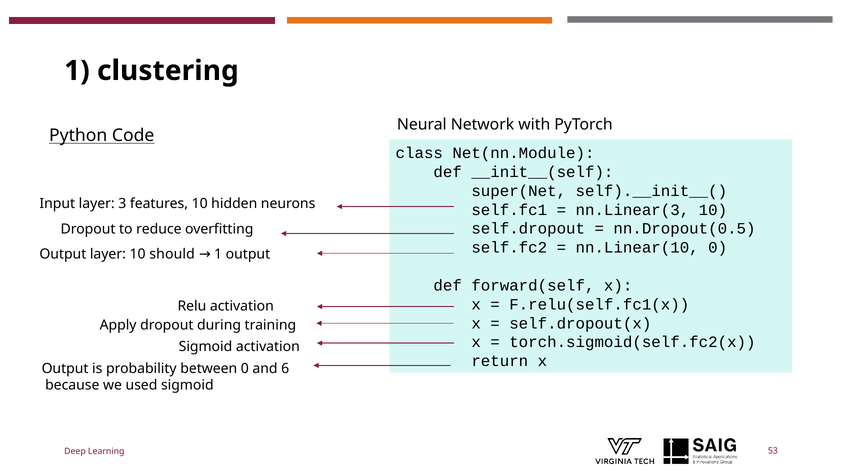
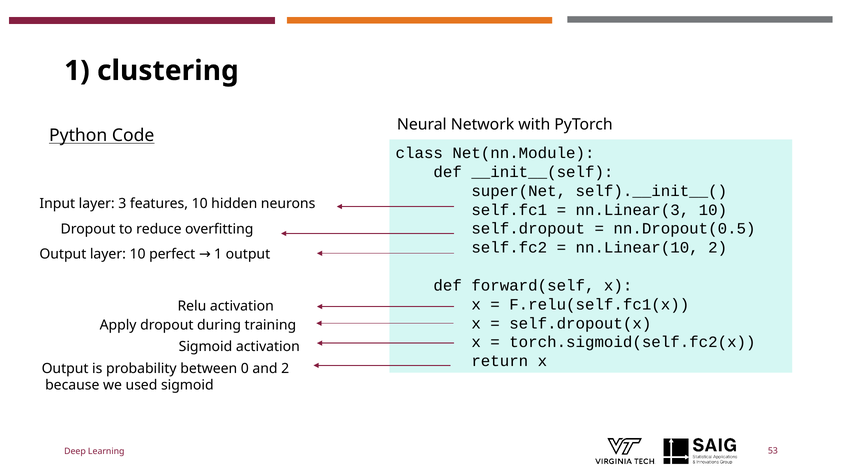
nn.Linear(10 0: 0 -> 2
should: should -> perfect
and 6: 6 -> 2
